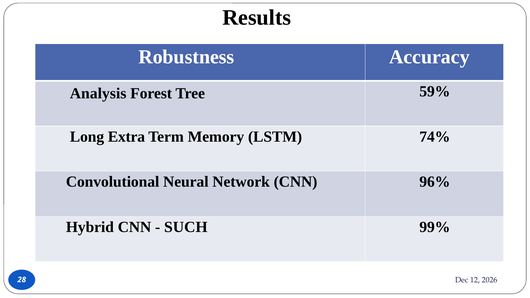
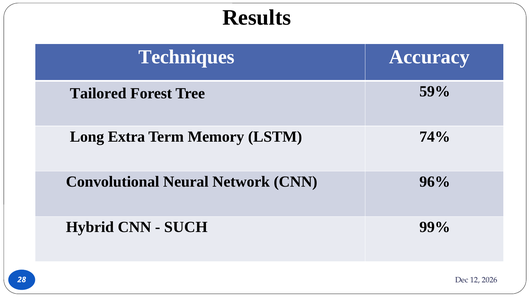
Robustness: Robustness -> Techniques
Analysis: Analysis -> Tailored
